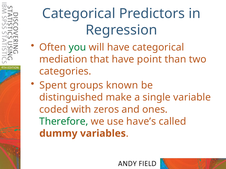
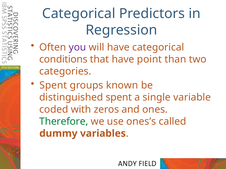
you colour: green -> purple
mediation: mediation -> conditions
distinguished make: make -> spent
have’s: have’s -> ones’s
